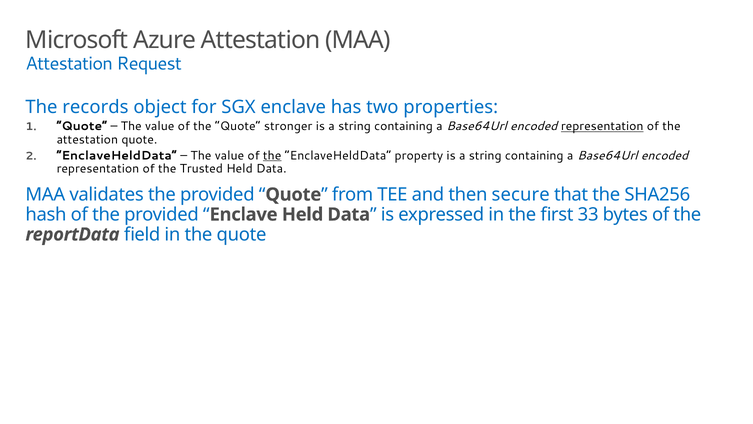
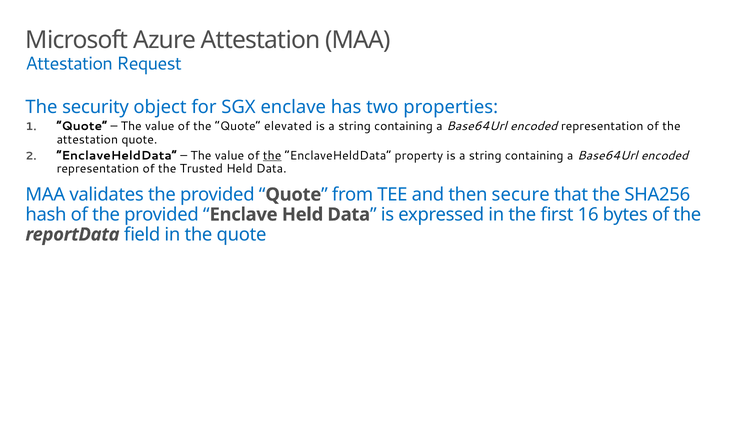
records: records -> security
stronger: stronger -> elevated
representation at (602, 126) underline: present -> none
33: 33 -> 16
